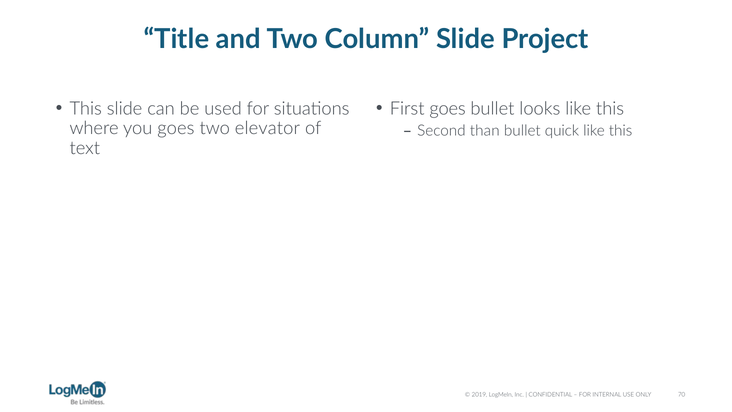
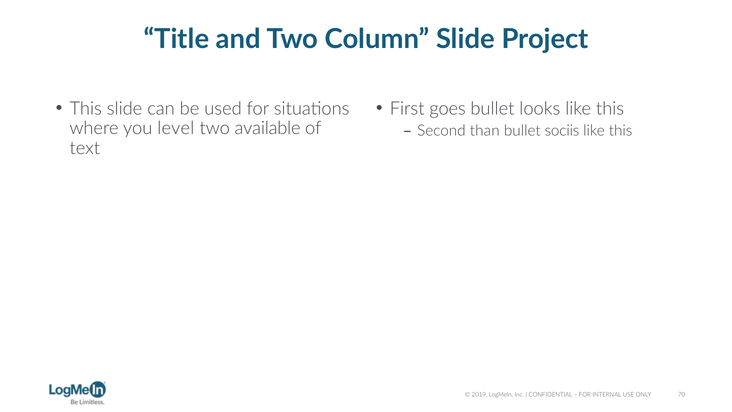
you goes: goes -> level
elevator: elevator -> available
quick: quick -> sociis
